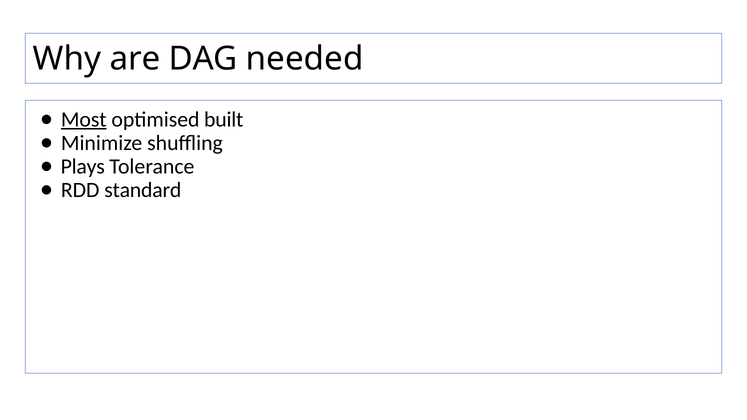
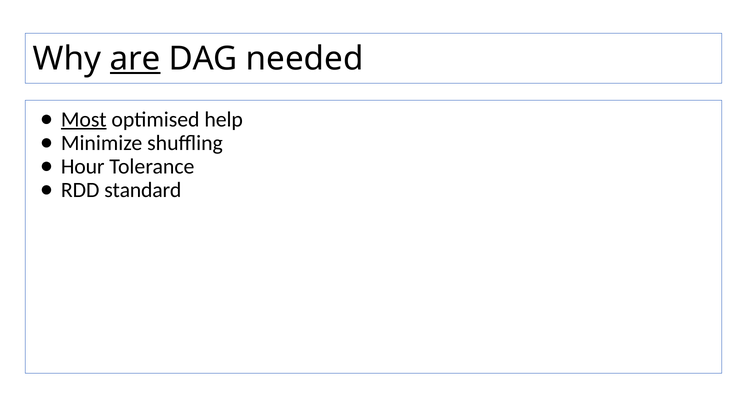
are underline: none -> present
built: built -> help
Plays: Plays -> Hour
